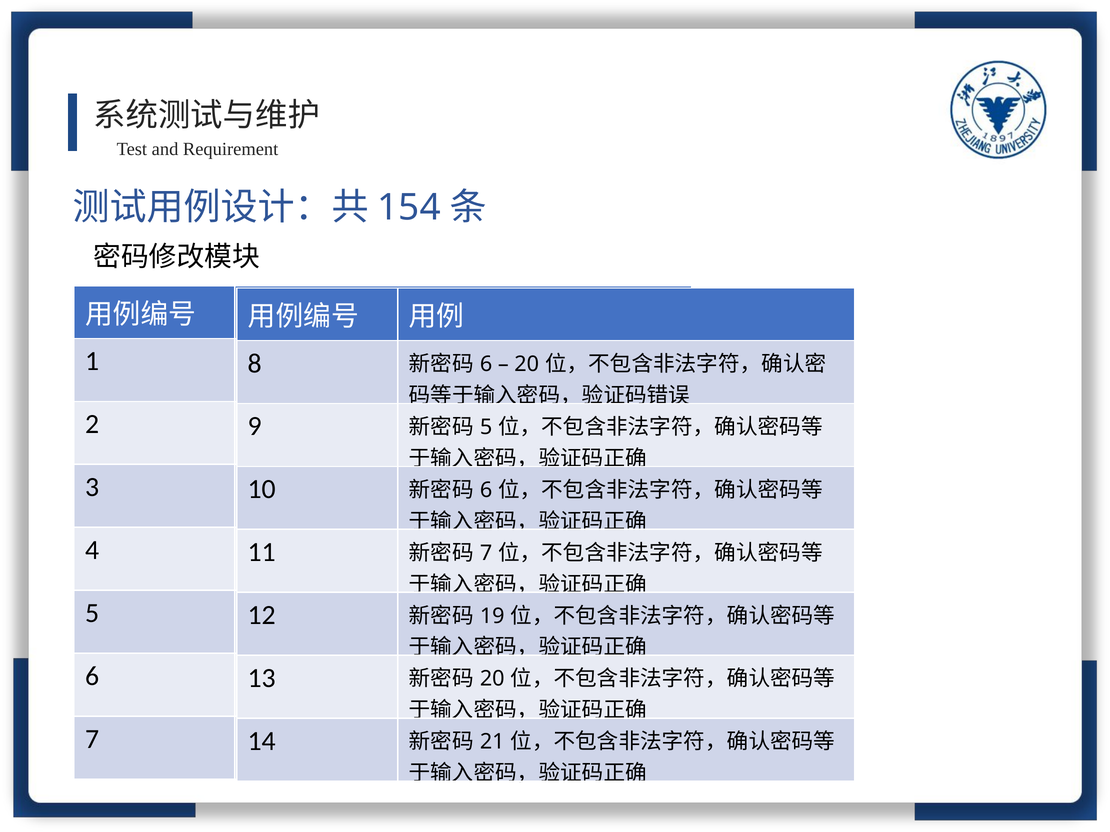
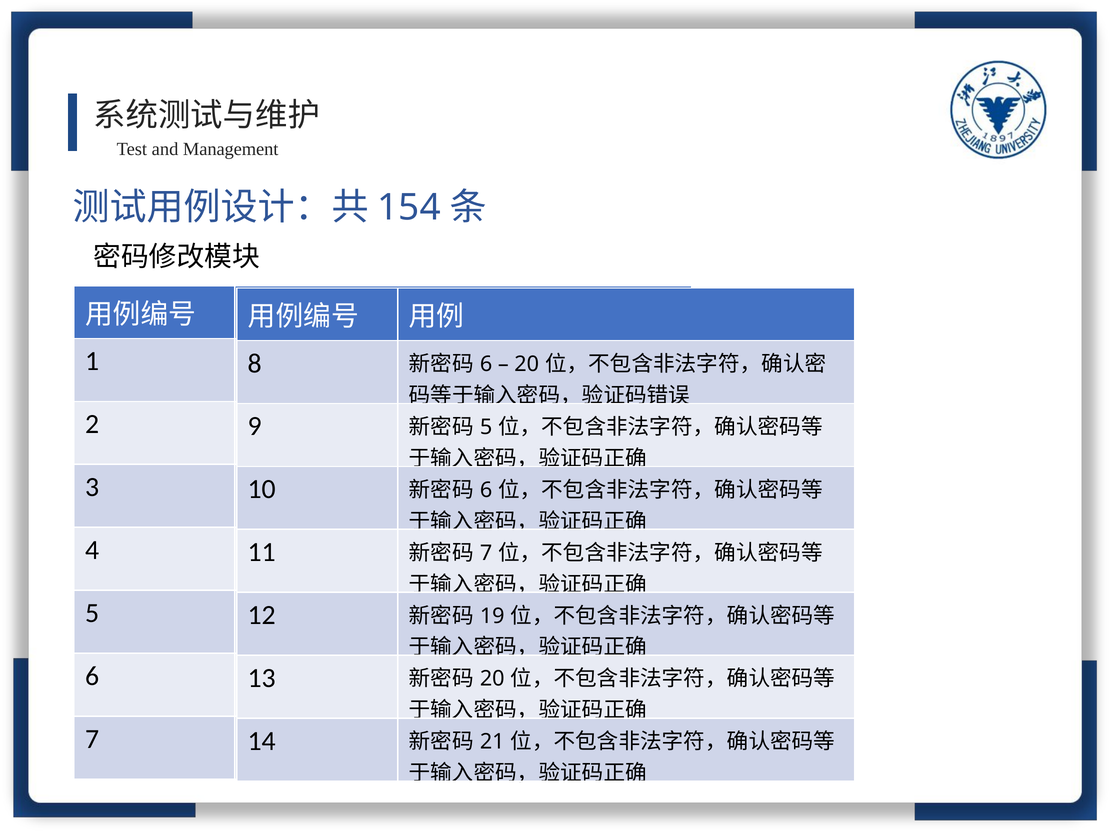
Requirement: Requirement -> Management
